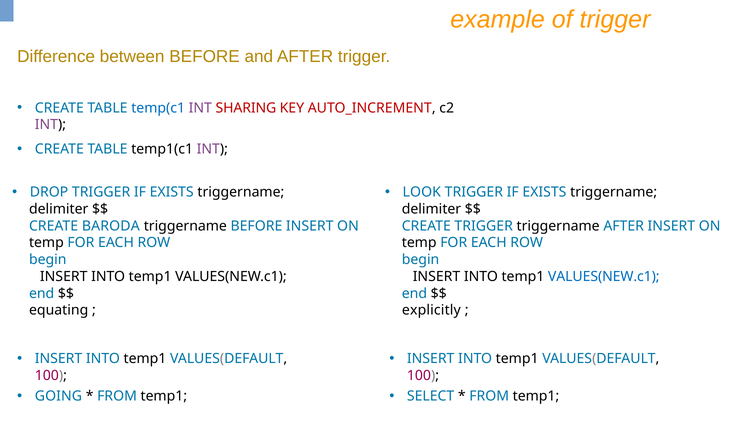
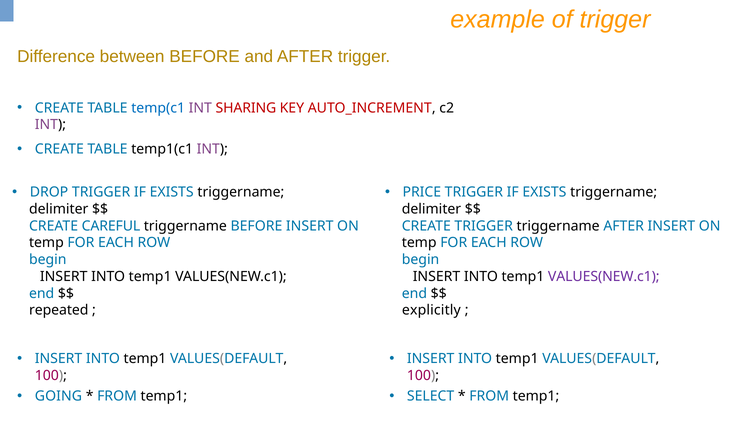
LOOK: LOOK -> PRICE
BARODA: BARODA -> CAREFUL
VALUES(NEW.c1 at (604, 276) colour: blue -> purple
equating: equating -> repeated
